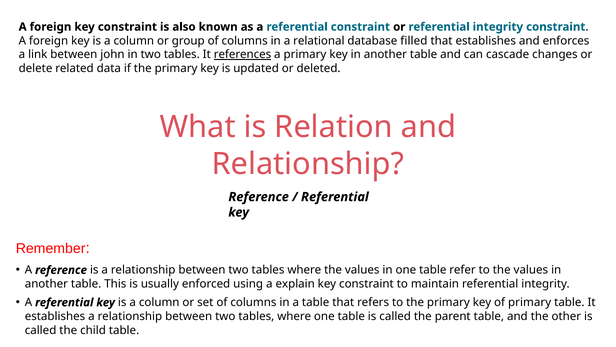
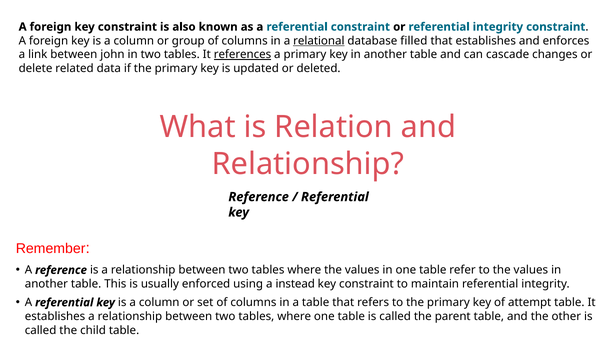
relational underline: none -> present
explain: explain -> instead
of primary: primary -> attempt
